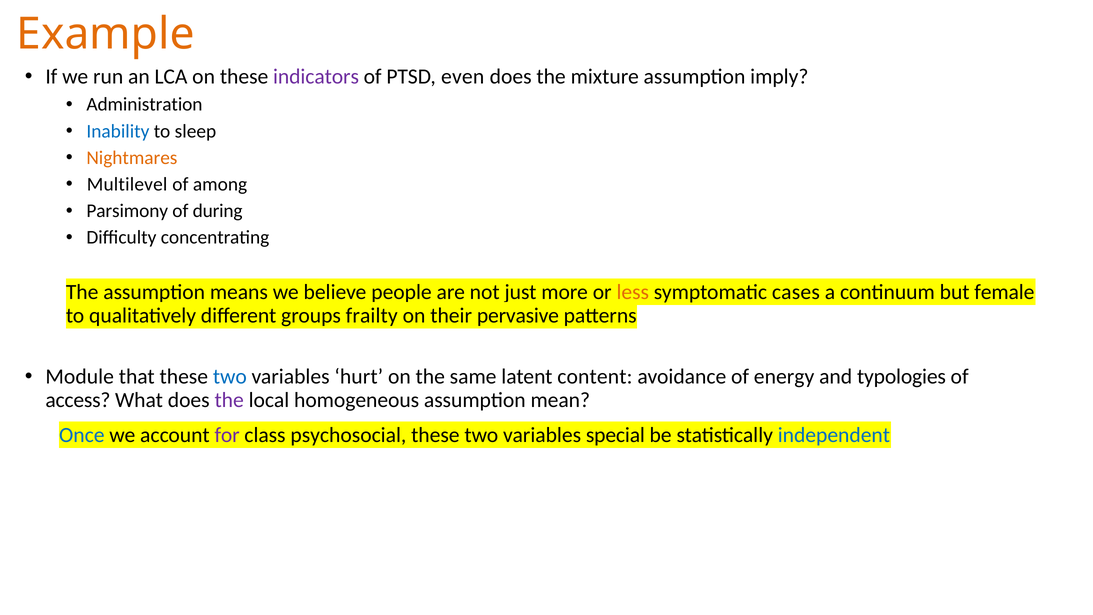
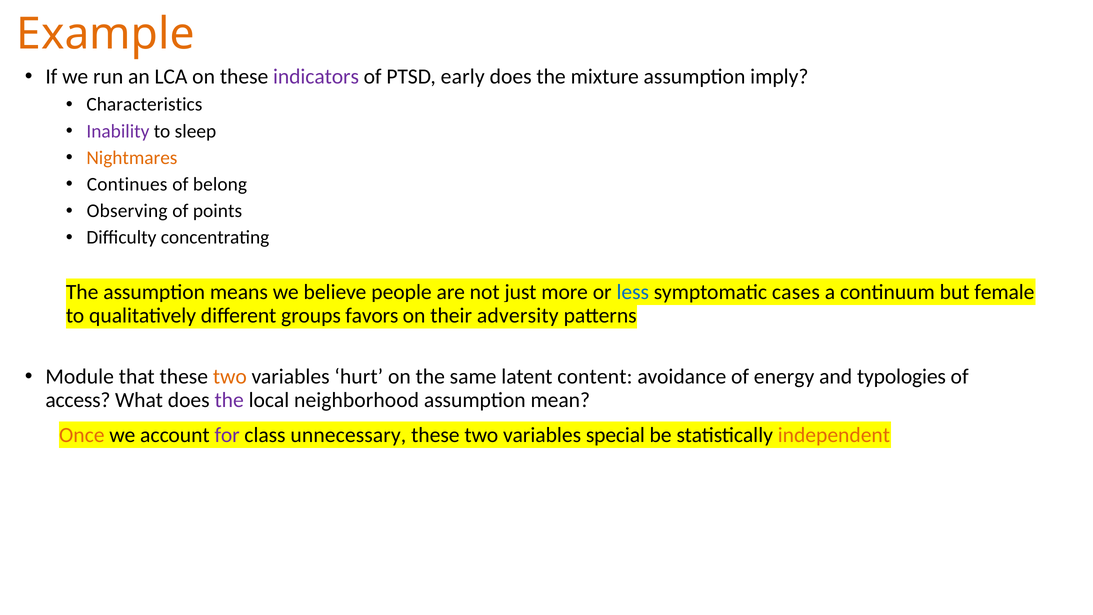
even: even -> early
Administration: Administration -> Characteristics
Inability colour: blue -> purple
Multilevel: Multilevel -> Continues
among: among -> belong
Parsimony: Parsimony -> Observing
during: during -> points
less colour: orange -> blue
frailty: frailty -> favors
pervasive: pervasive -> adversity
two at (230, 377) colour: blue -> orange
homogeneous: homogeneous -> neighborhood
Once colour: blue -> orange
psychosocial: psychosocial -> unnecessary
independent colour: blue -> orange
